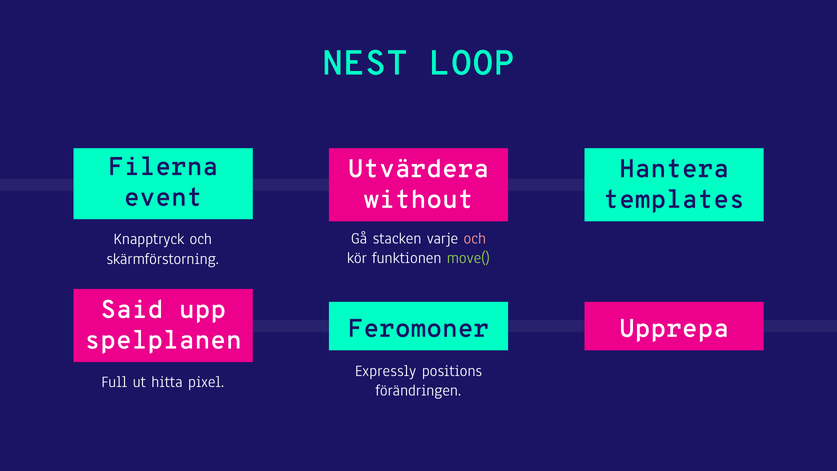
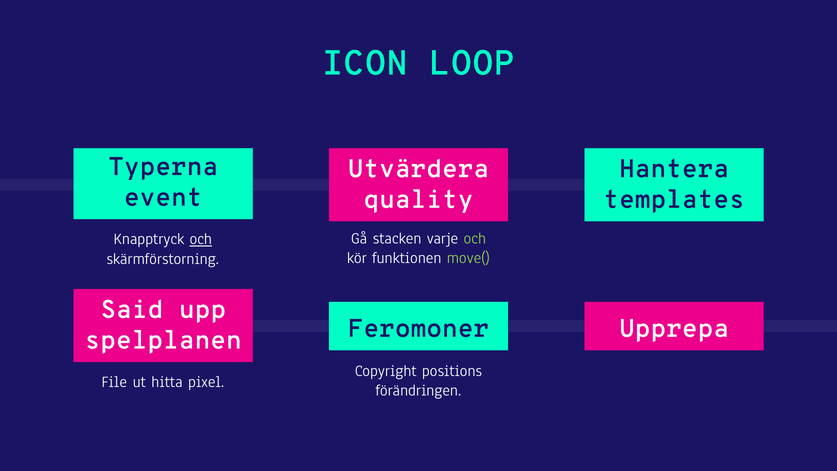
NEST: NEST -> ICON
Filerna: Filerna -> Typerna
without: without -> quality
och at (475, 238) colour: pink -> light green
och at (201, 239) underline: none -> present
Expressly: Expressly -> Copyright
Full: Full -> File
